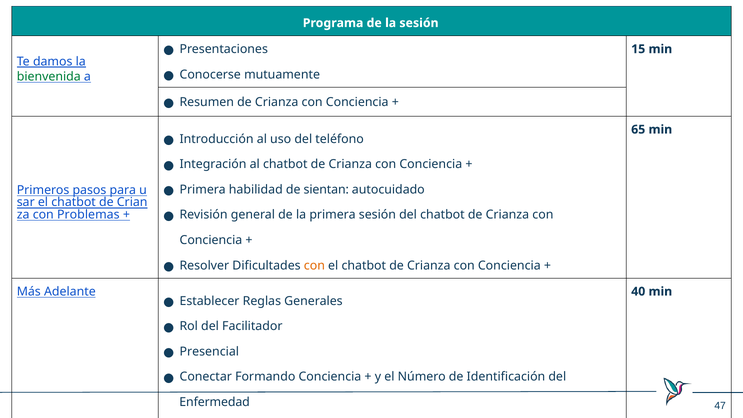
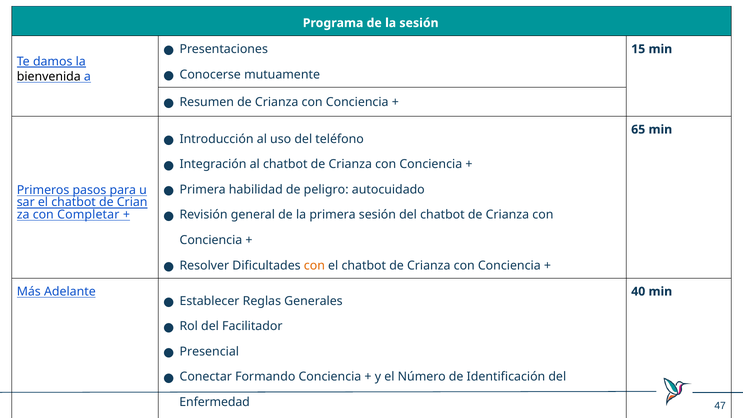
bienvenida colour: green -> black
sientan: sientan -> peligro
Problemas: Problemas -> Completar
